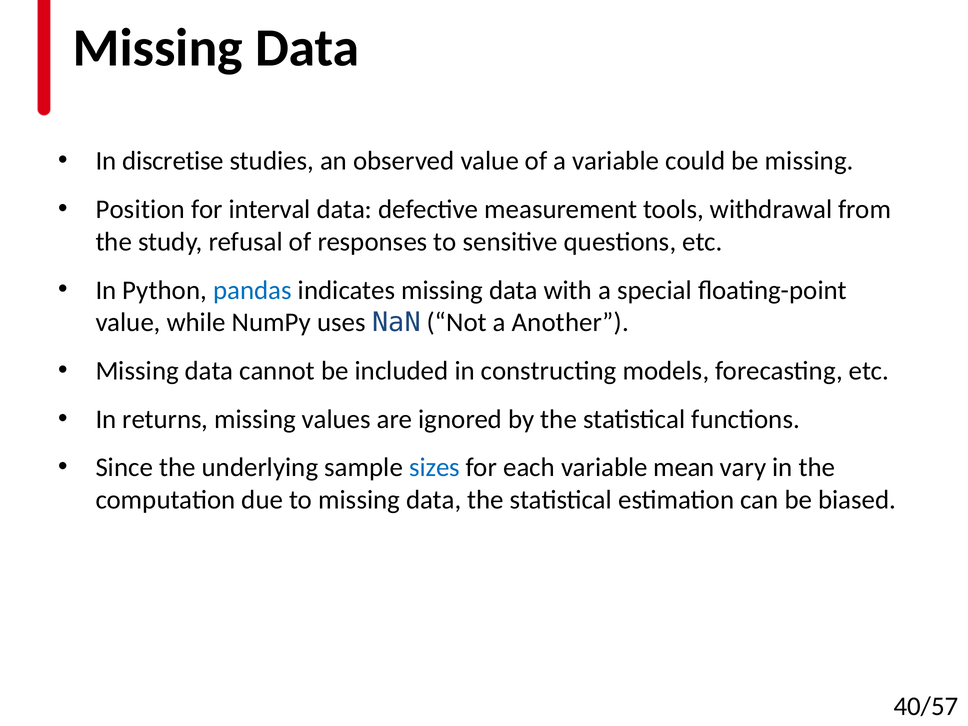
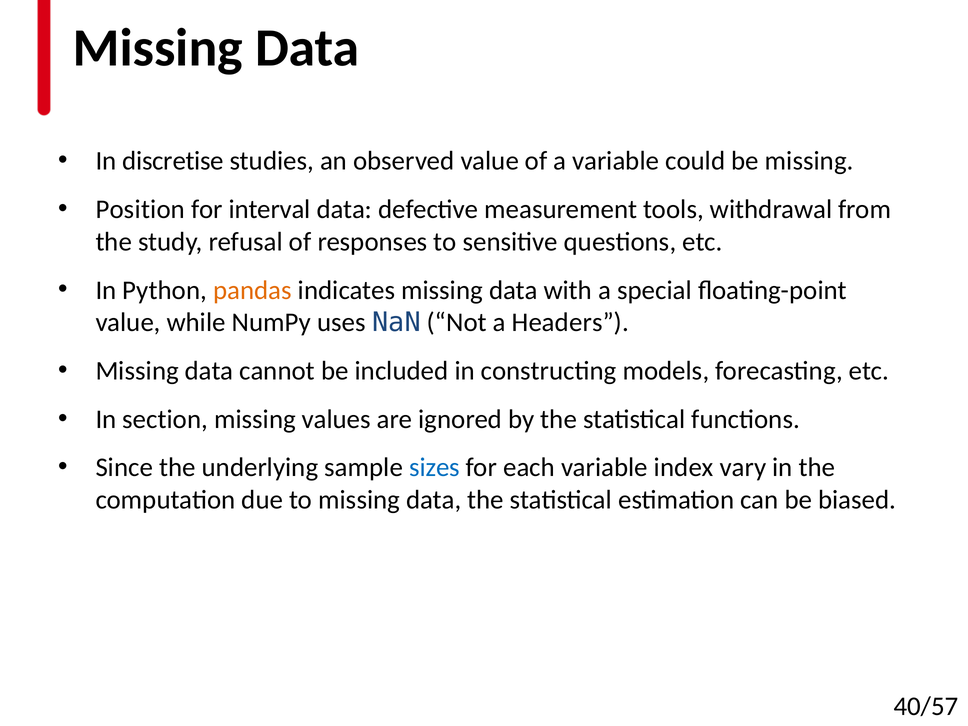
pandas colour: blue -> orange
Another: Another -> Headers
returns: returns -> section
mean: mean -> index
